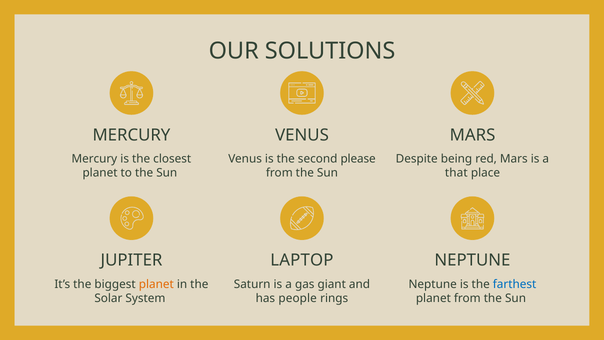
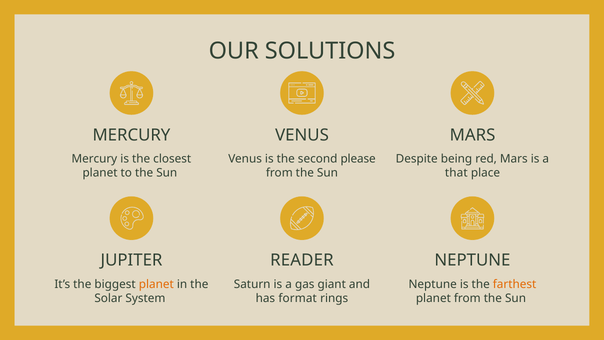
LAPTOP: LAPTOP -> READER
farthest colour: blue -> orange
people: people -> format
